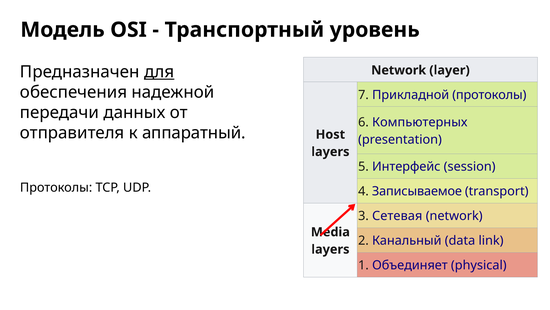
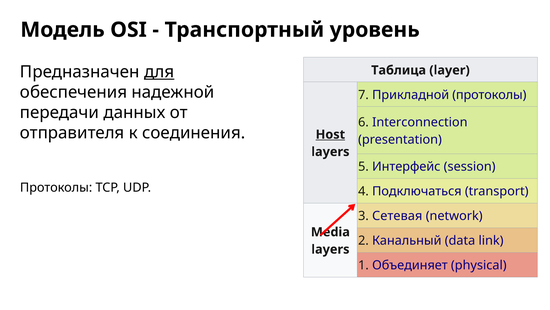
Network at (399, 70): Network -> Таблица
Компьютерных: Компьютерных -> Interconnection
аппаратный: аппаратный -> соединения
Host underline: none -> present
Записываемое: Записываемое -> Подключаться
